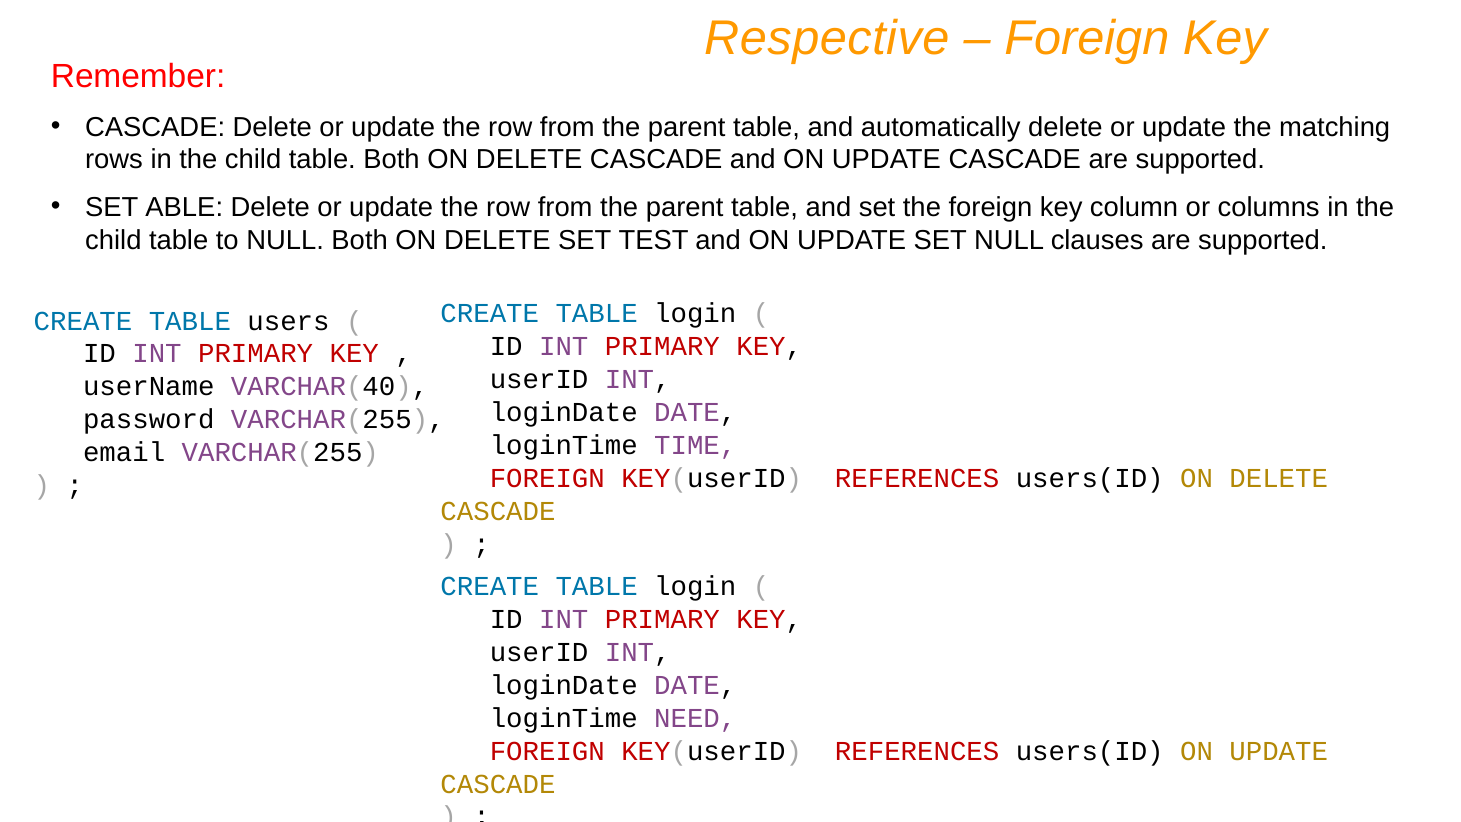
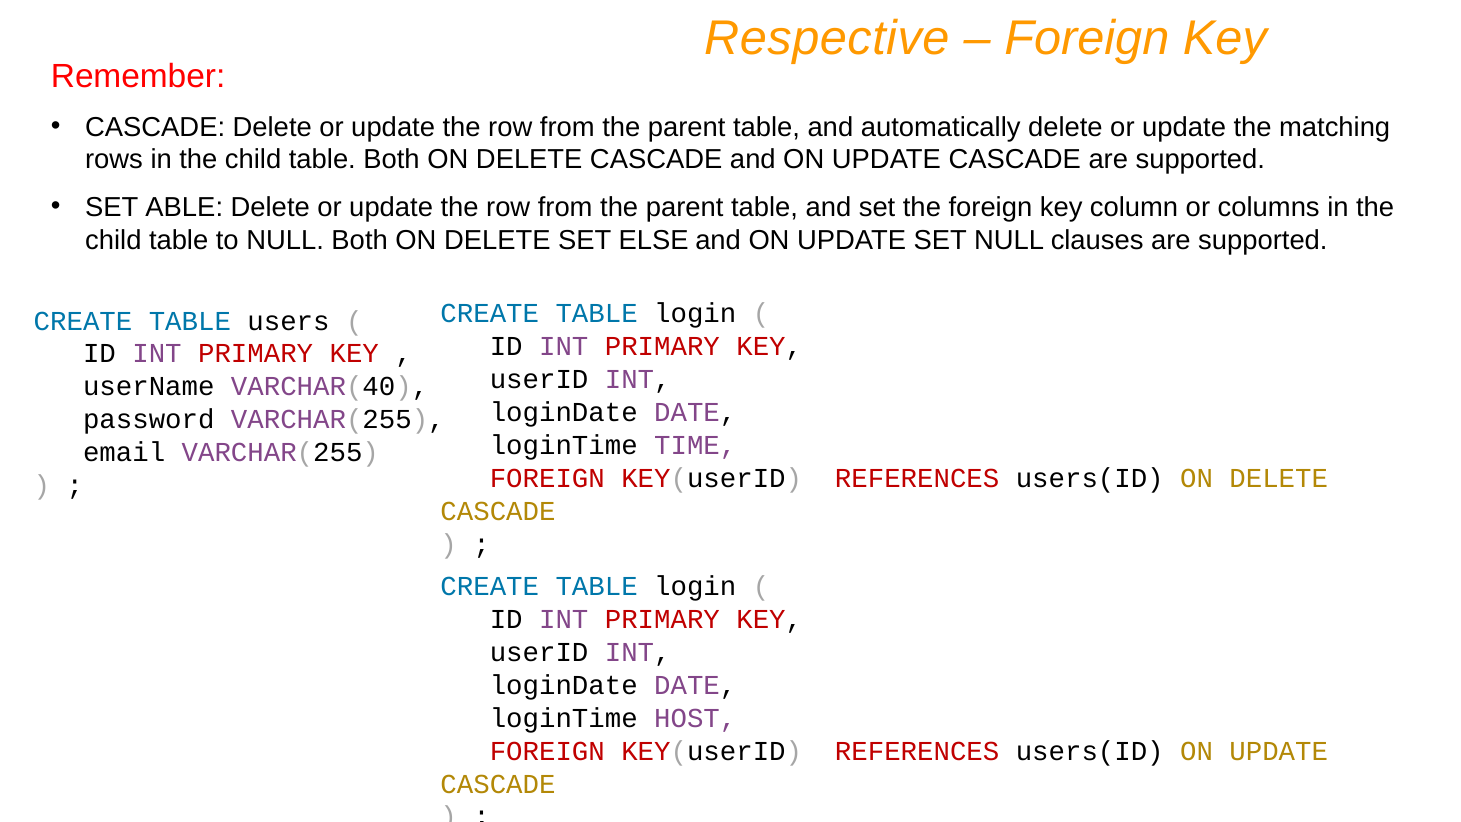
TEST: TEST -> ELSE
NEED: NEED -> HOST
